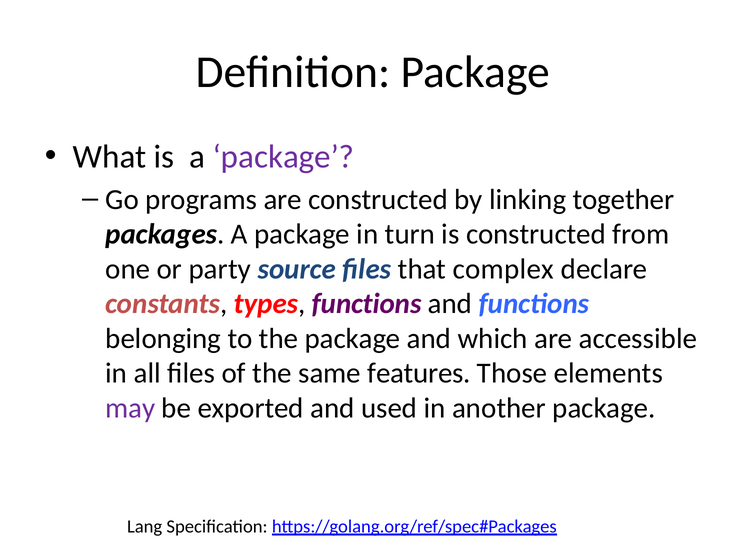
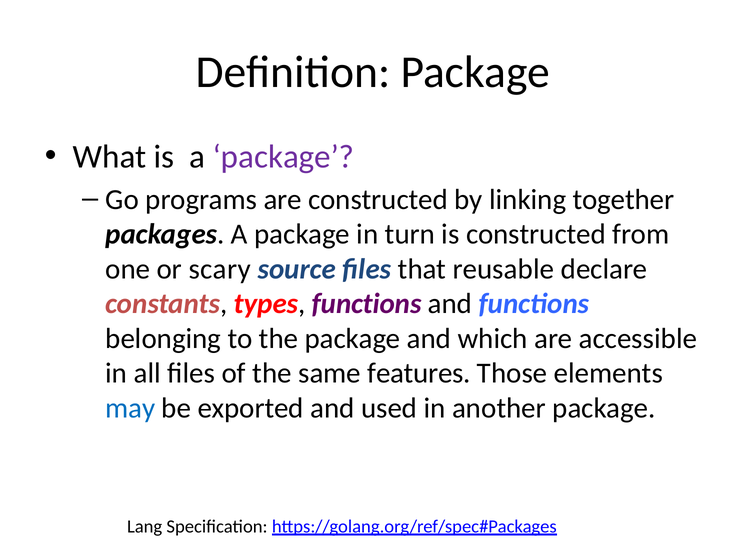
party: party -> scary
complex: complex -> reusable
may colour: purple -> blue
